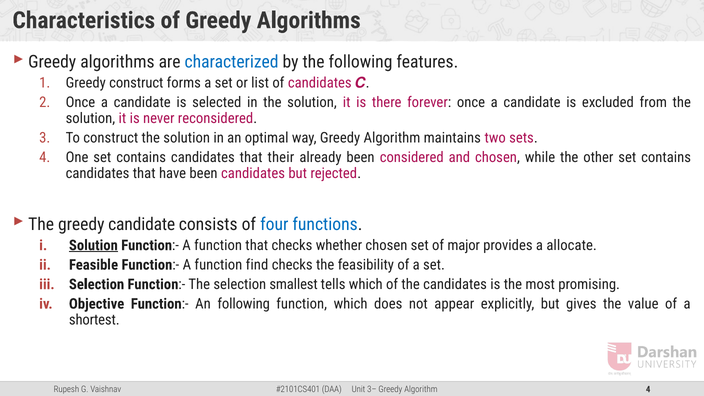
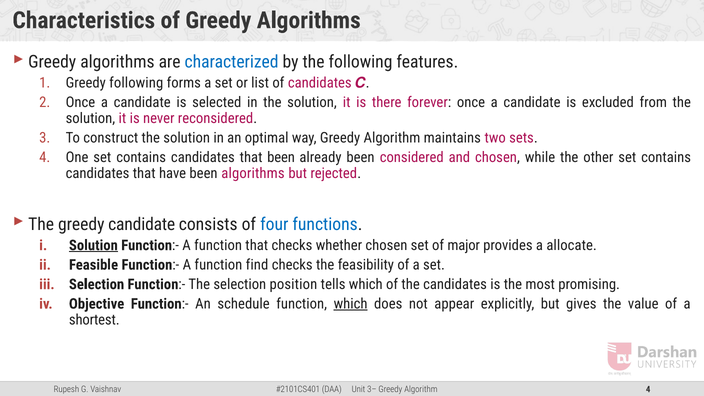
Greedy construct: construct -> following
that their: their -> been
been candidates: candidates -> algorithms
smallest: smallest -> position
An following: following -> schedule
which at (351, 304) underline: none -> present
